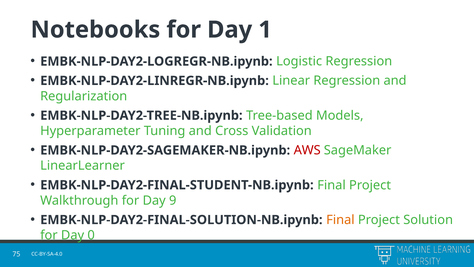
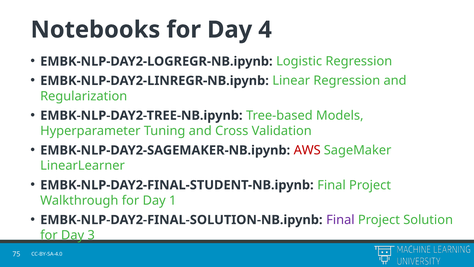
1: 1 -> 4
9: 9 -> 1
Final at (340, 220) colour: orange -> purple
0: 0 -> 3
